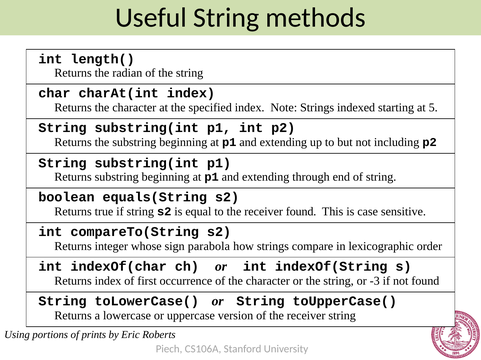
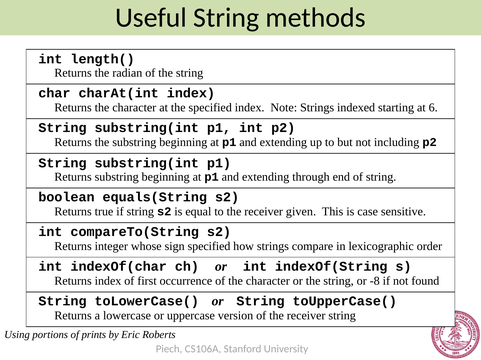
5: 5 -> 6
receiver found: found -> given
sign parabola: parabola -> specified
-3: -3 -> -8
